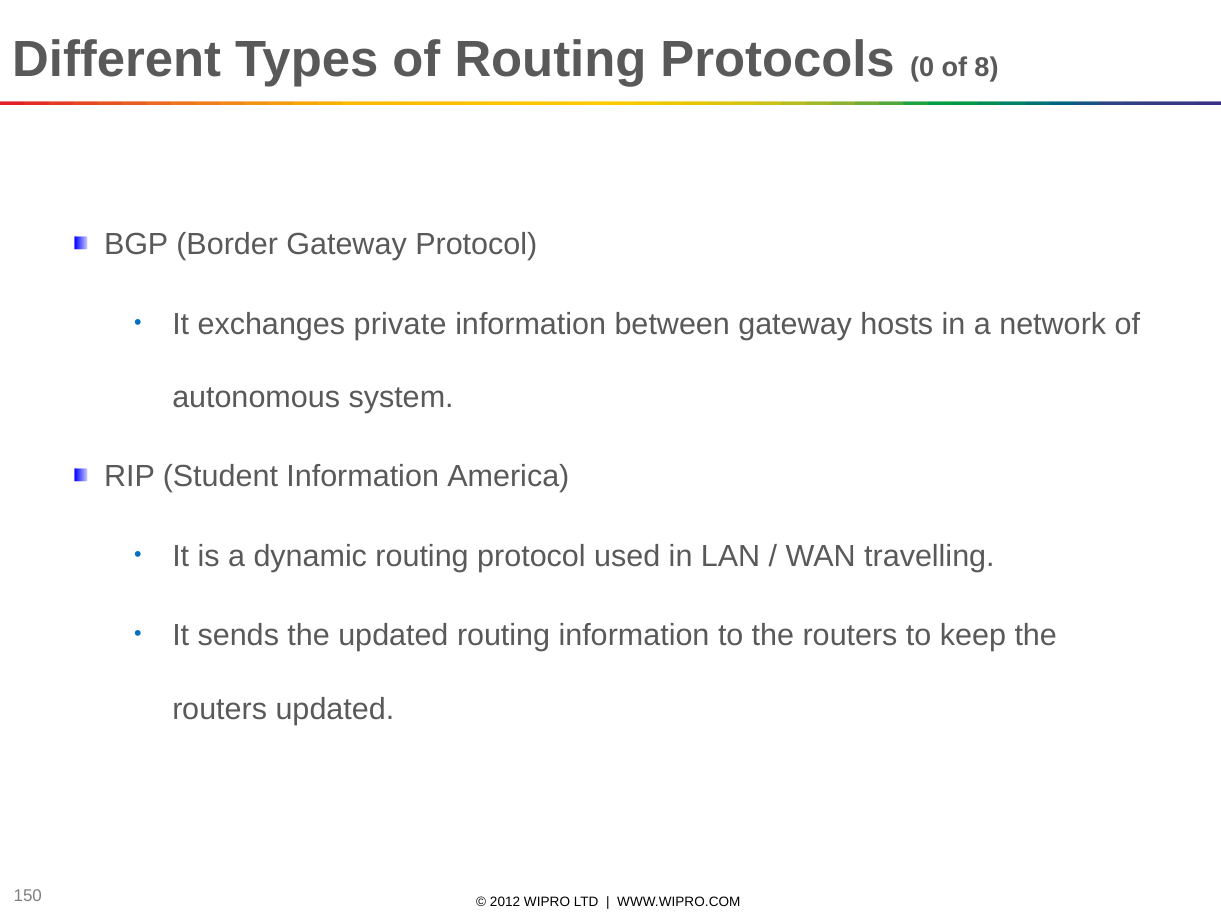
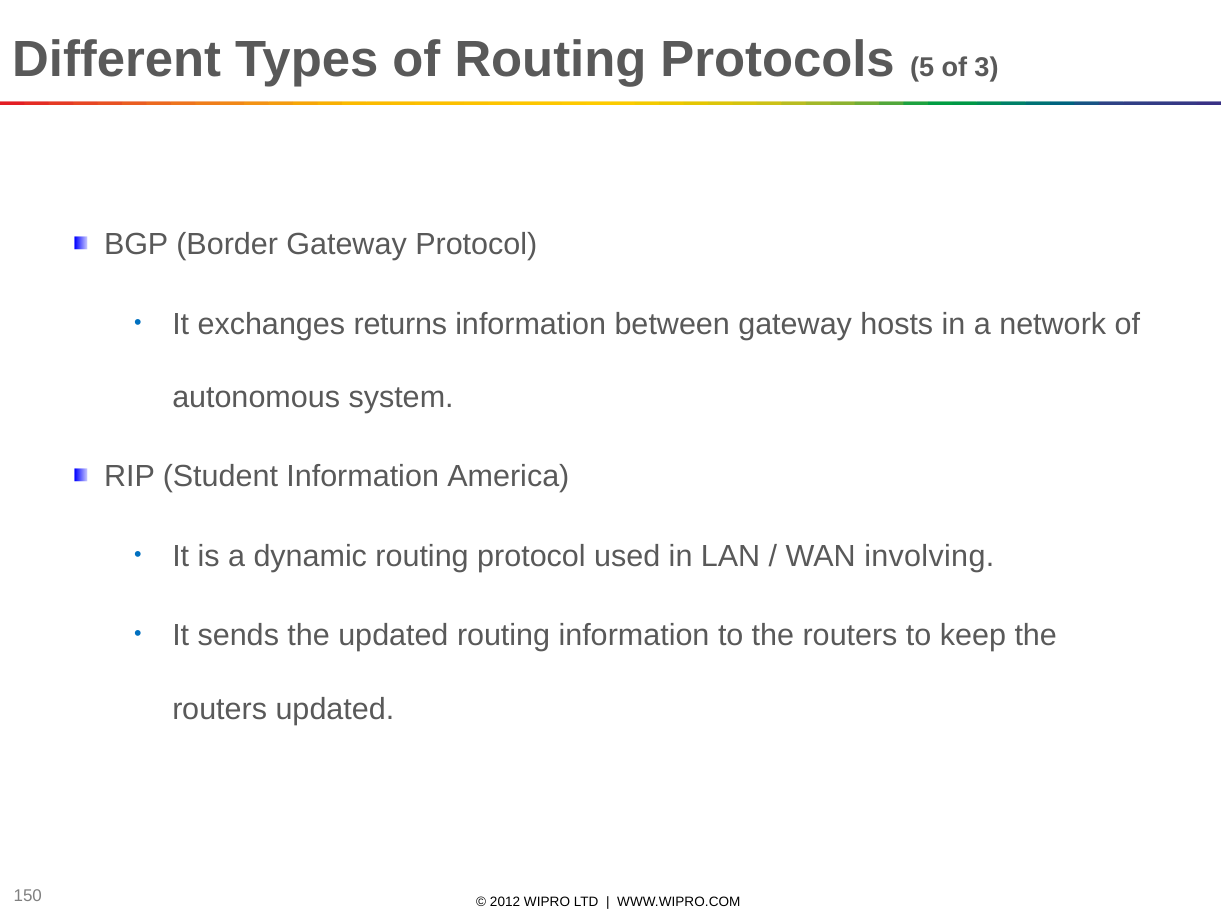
0: 0 -> 5
8: 8 -> 3
private: private -> returns
travelling: travelling -> involving
